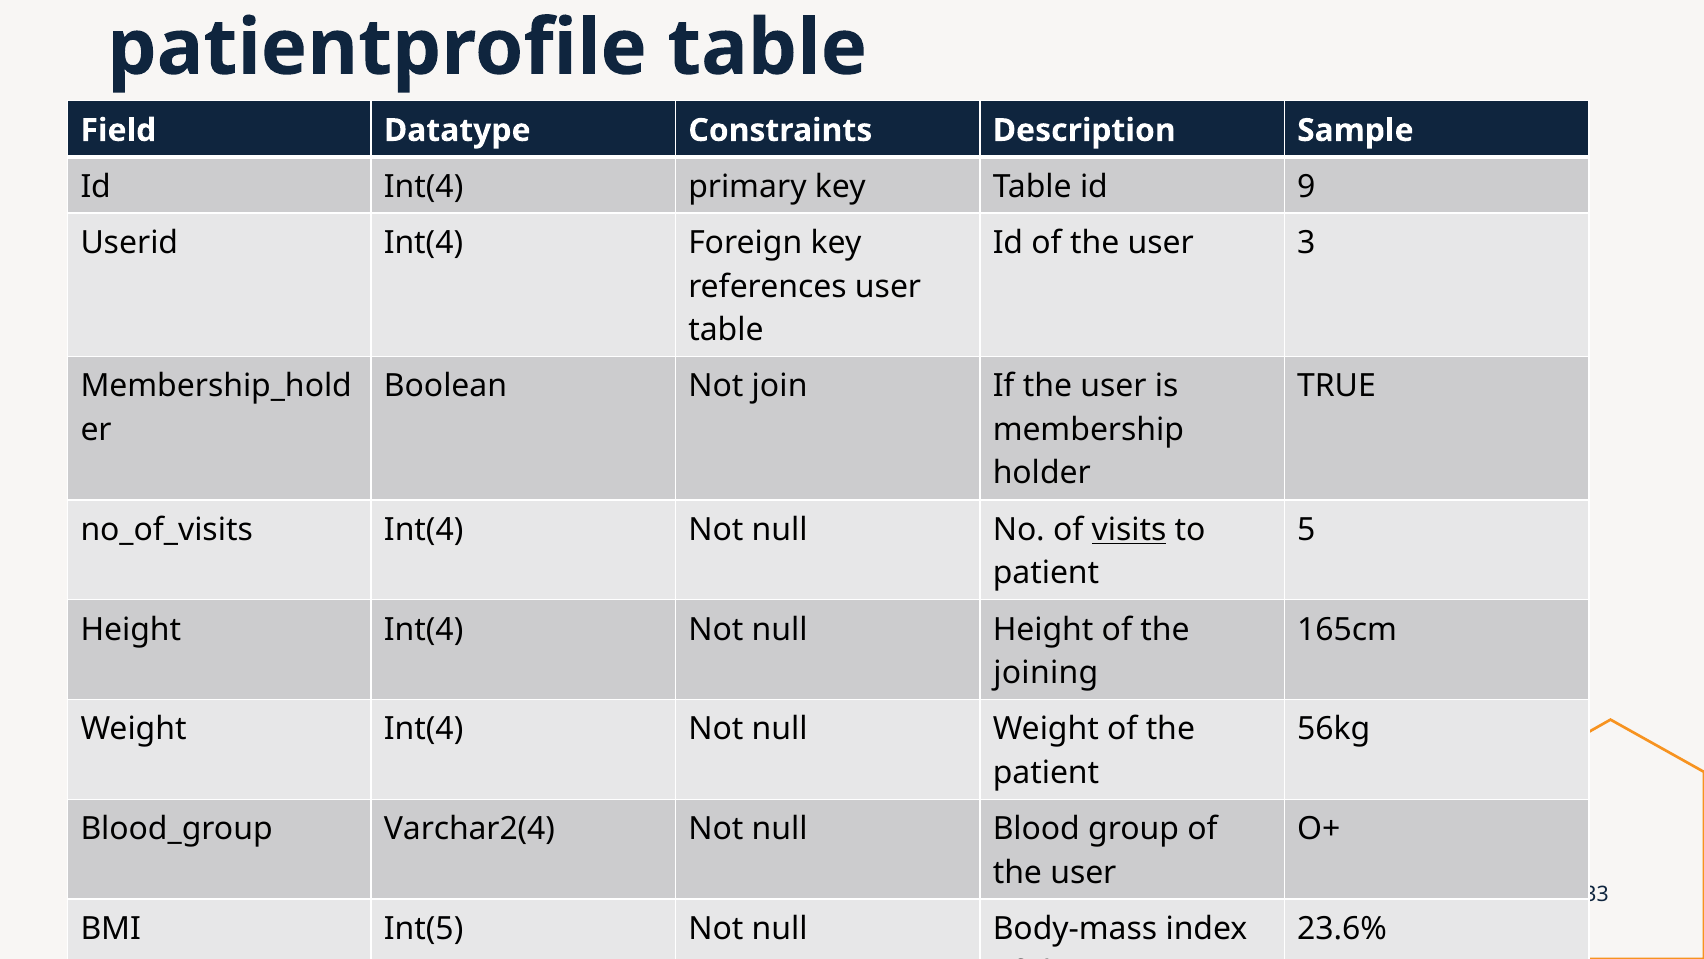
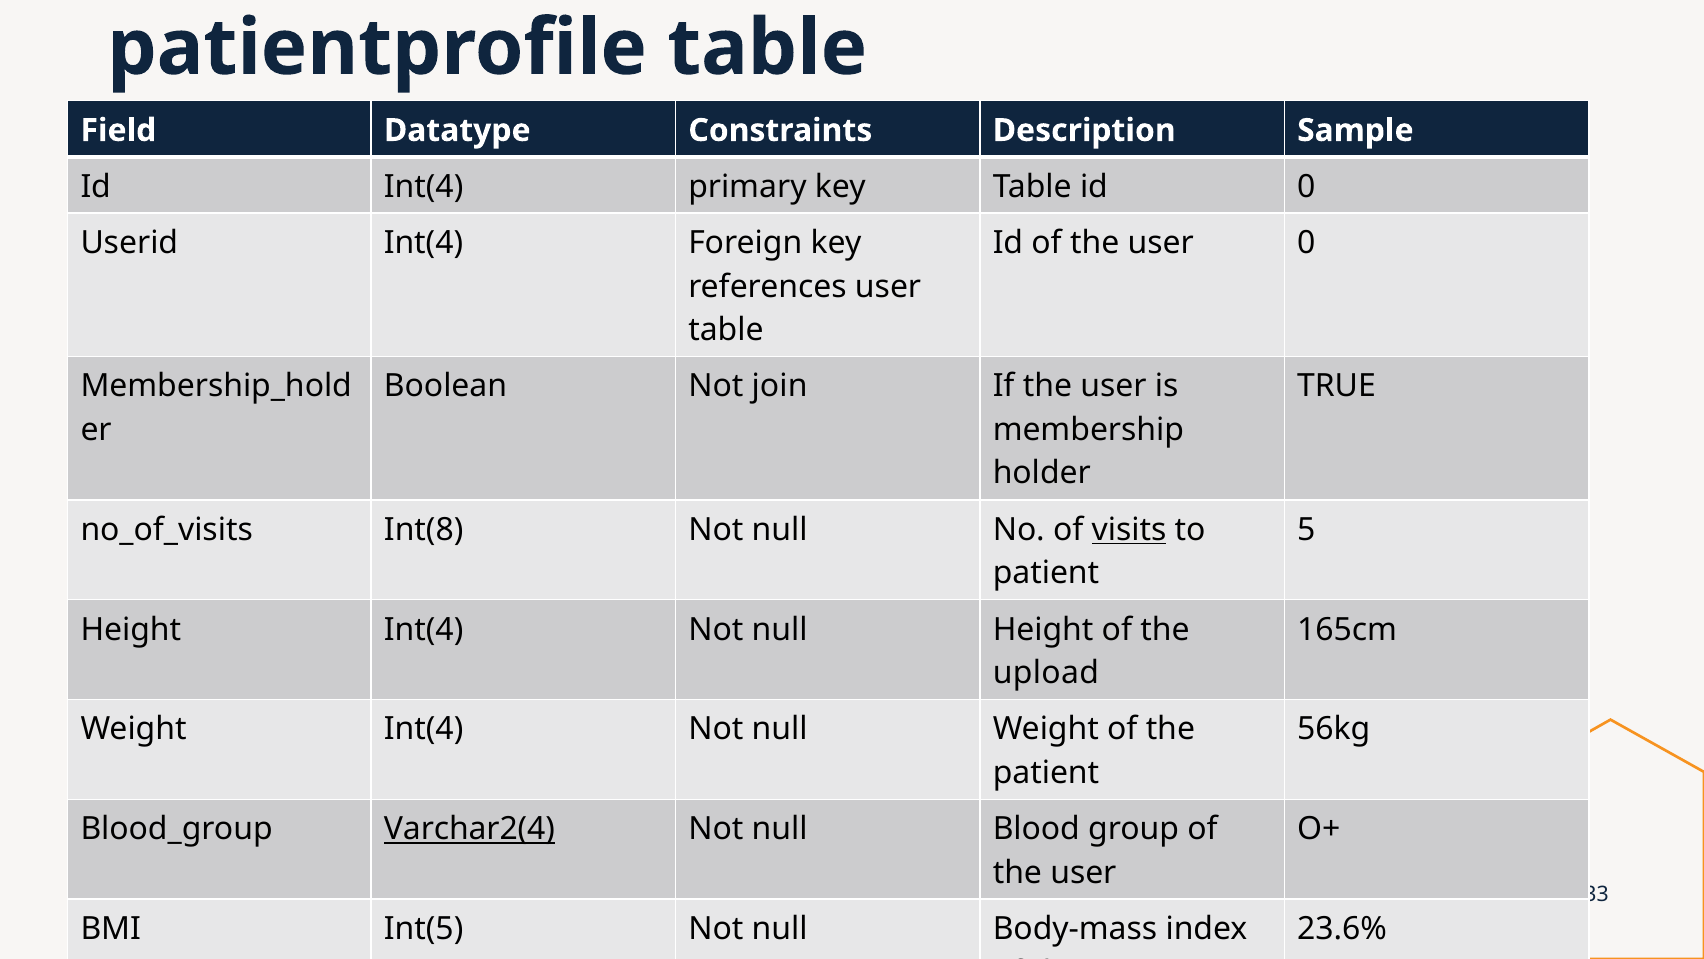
id 9: 9 -> 0
user 3: 3 -> 0
Int(4 at (424, 529): Int(4 -> Int(8
joining at (1046, 673): joining -> upload
Varchar2(4 underline: none -> present
